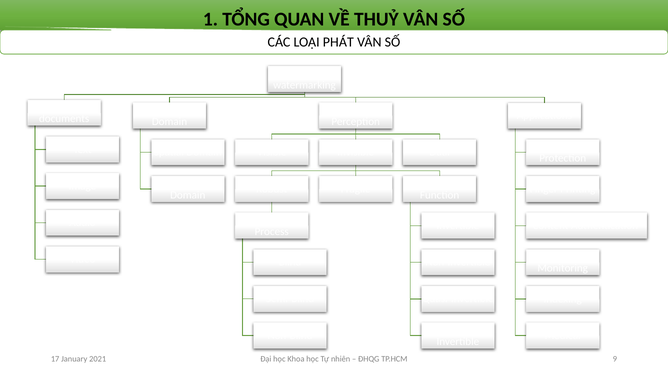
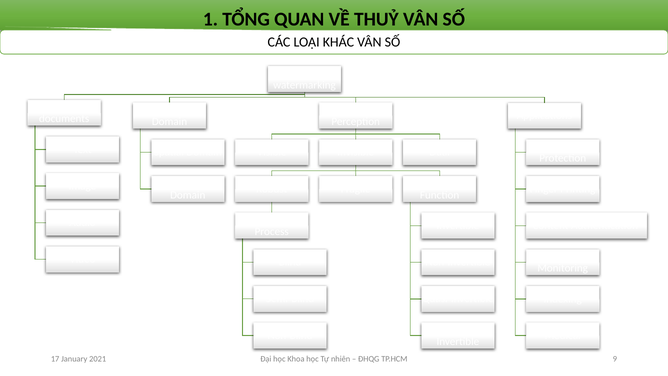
PHÁT: PHÁT -> KHÁC
